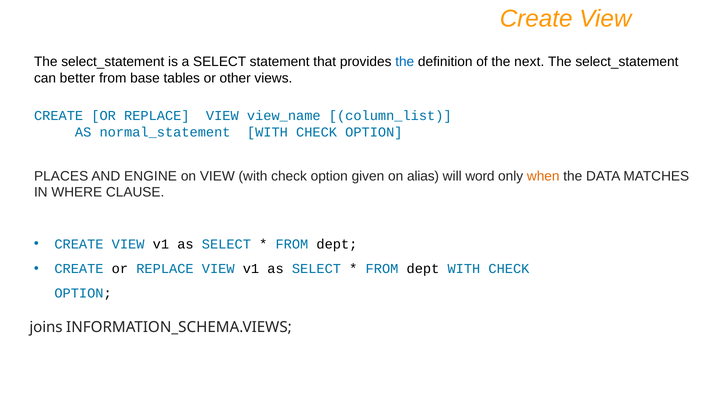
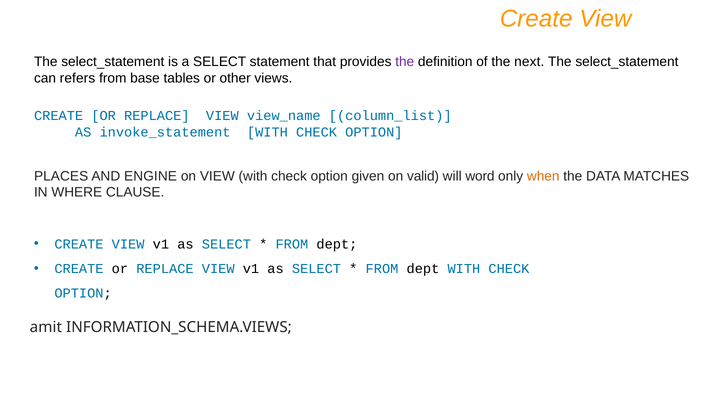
the at (405, 62) colour: blue -> purple
better: better -> refers
normal_statement: normal_statement -> invoke_statement
alias: alias -> valid
joins: joins -> amit
